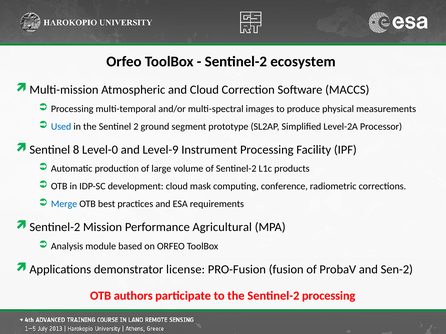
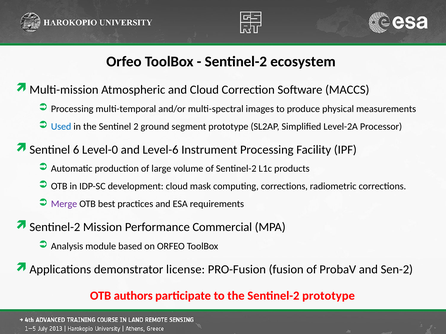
8: 8 -> 6
Level-9: Level-9 -> Level-6
computing conference: conference -> corrections
Merge colour: blue -> purple
Agricultural: Agricultural -> Commercial
Sentinel-2 processing: processing -> prototype
